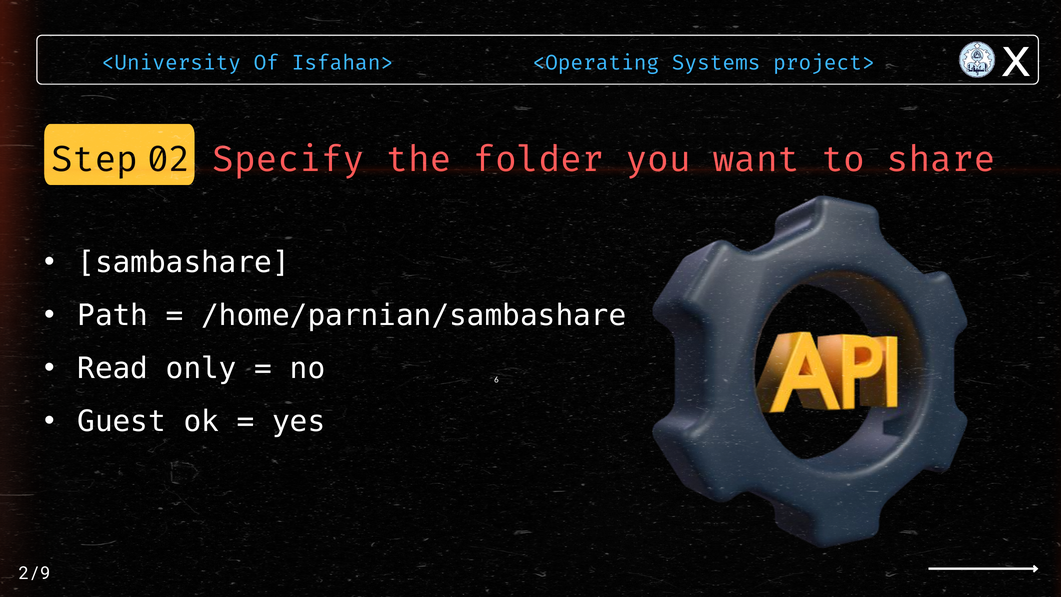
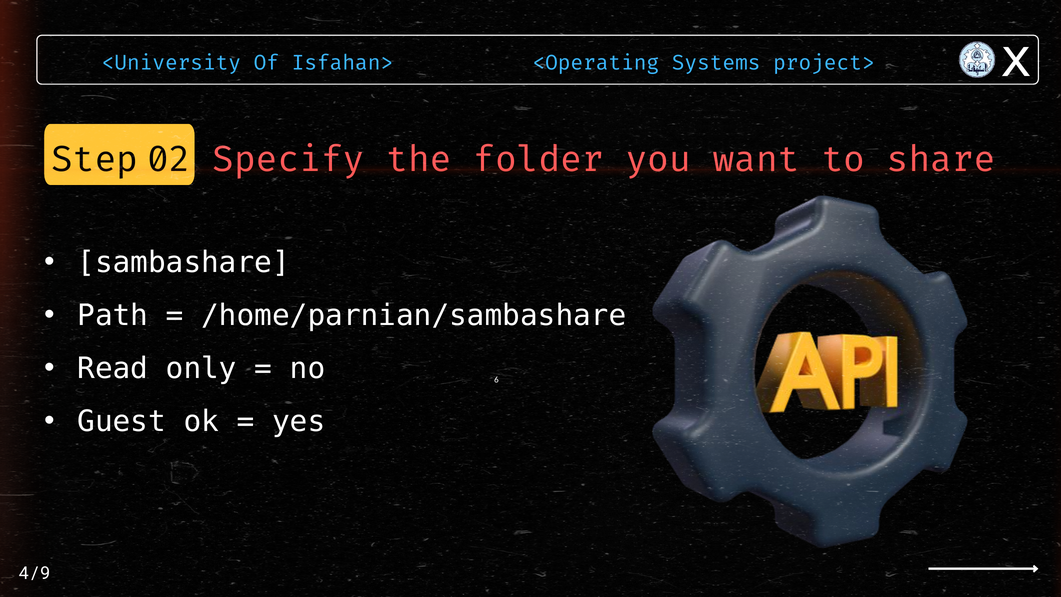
2/9: 2/9 -> 4/9
